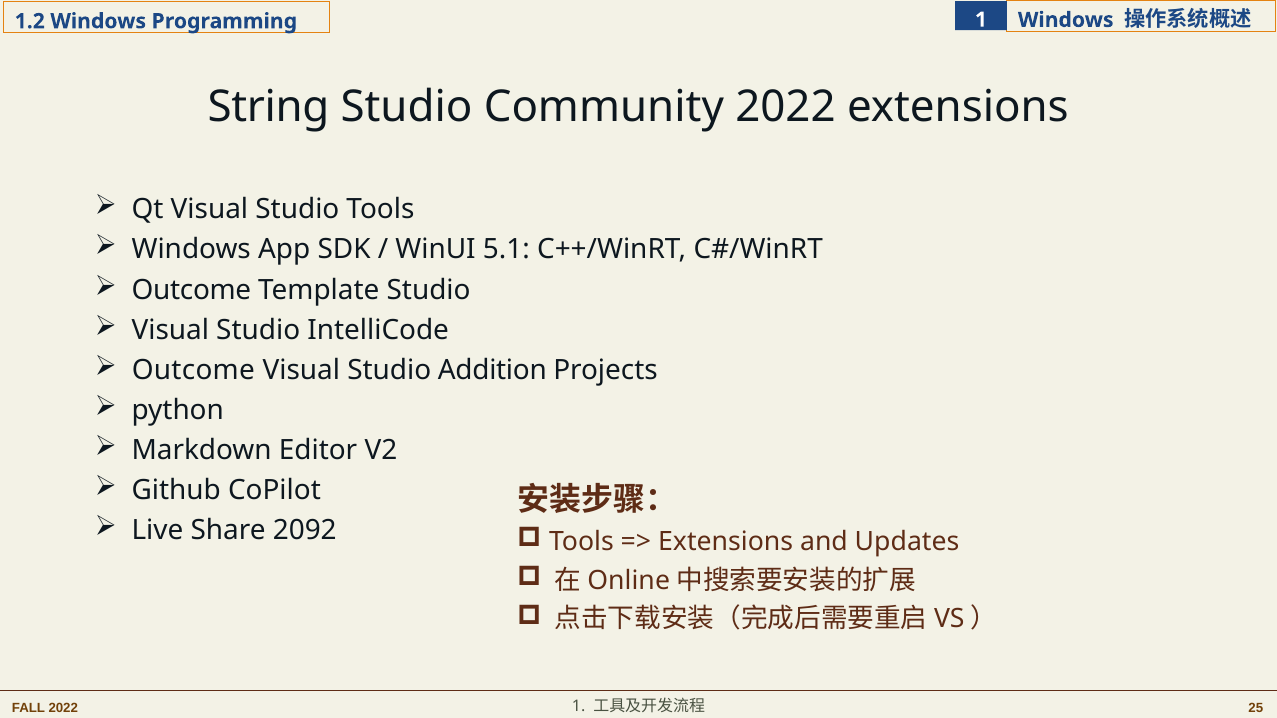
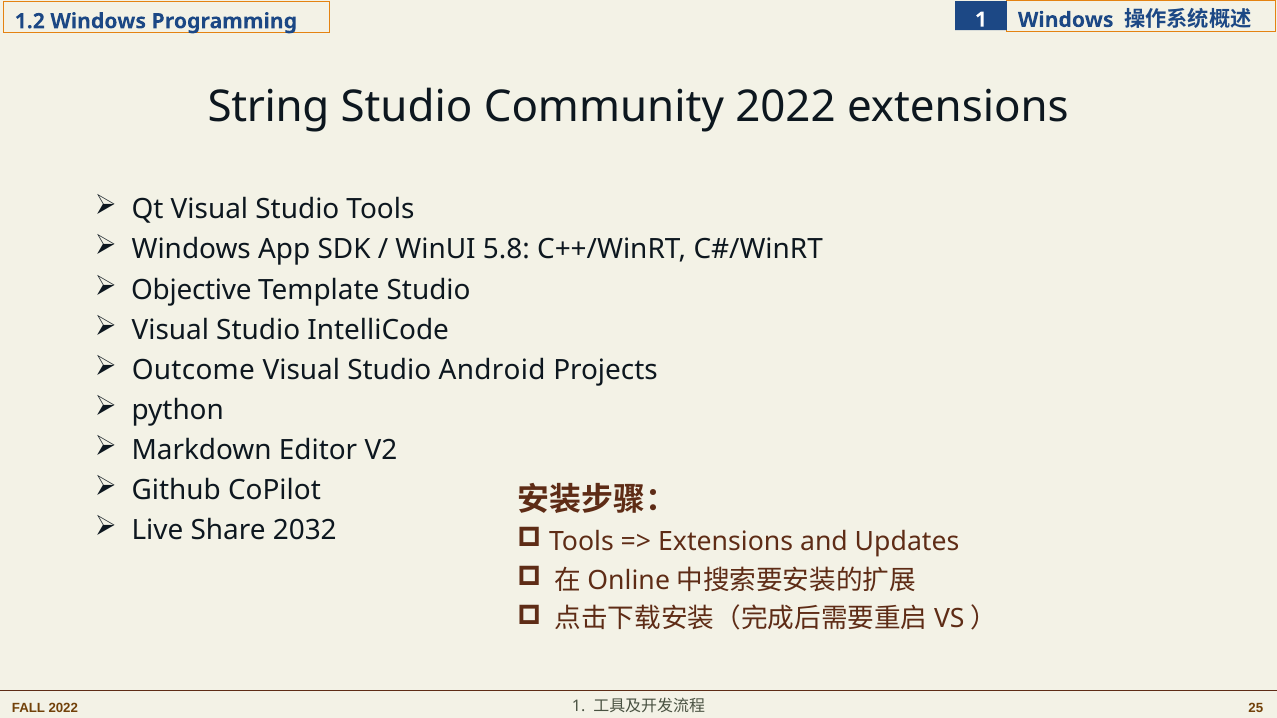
5.1: 5.1 -> 5.8
Outcome at (191, 290): Outcome -> Objective
Addition: Addition -> Android
2092: 2092 -> 2032
